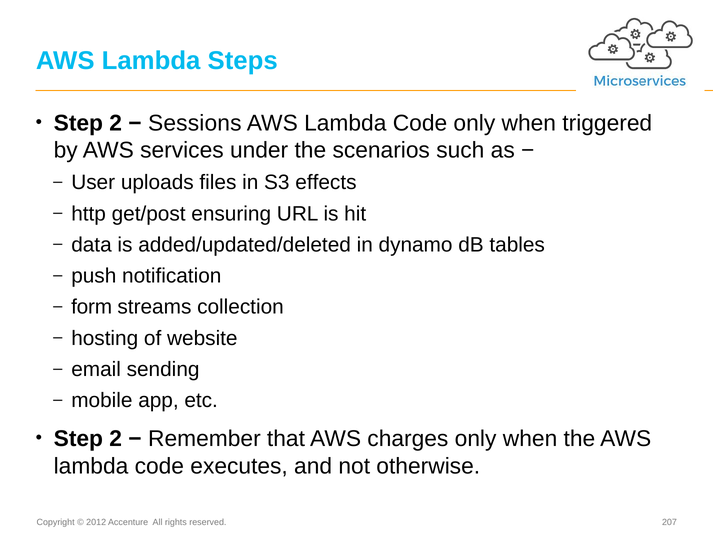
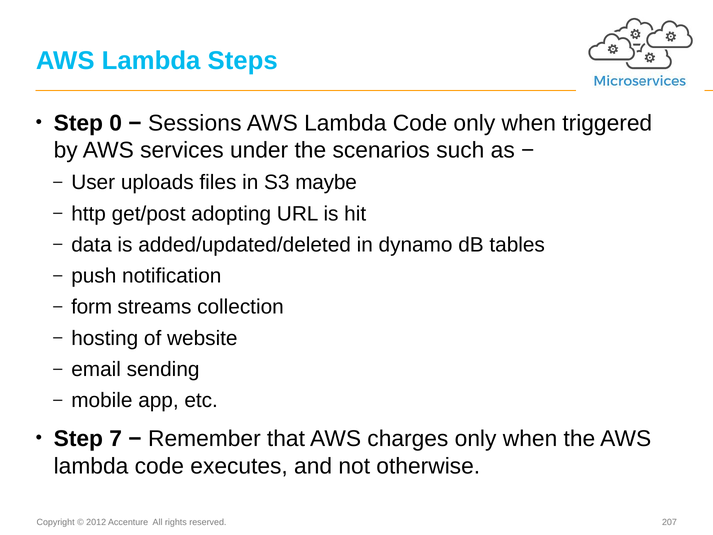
2 at (116, 123): 2 -> 0
effects: effects -> maybe
ensuring: ensuring -> adopting
2 at (116, 438): 2 -> 7
